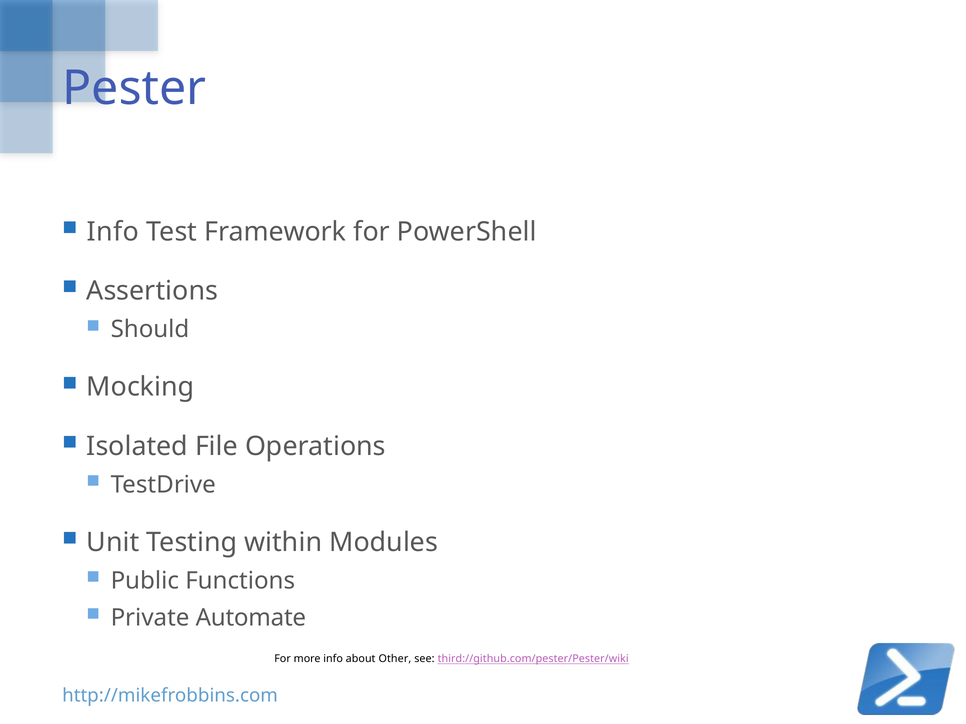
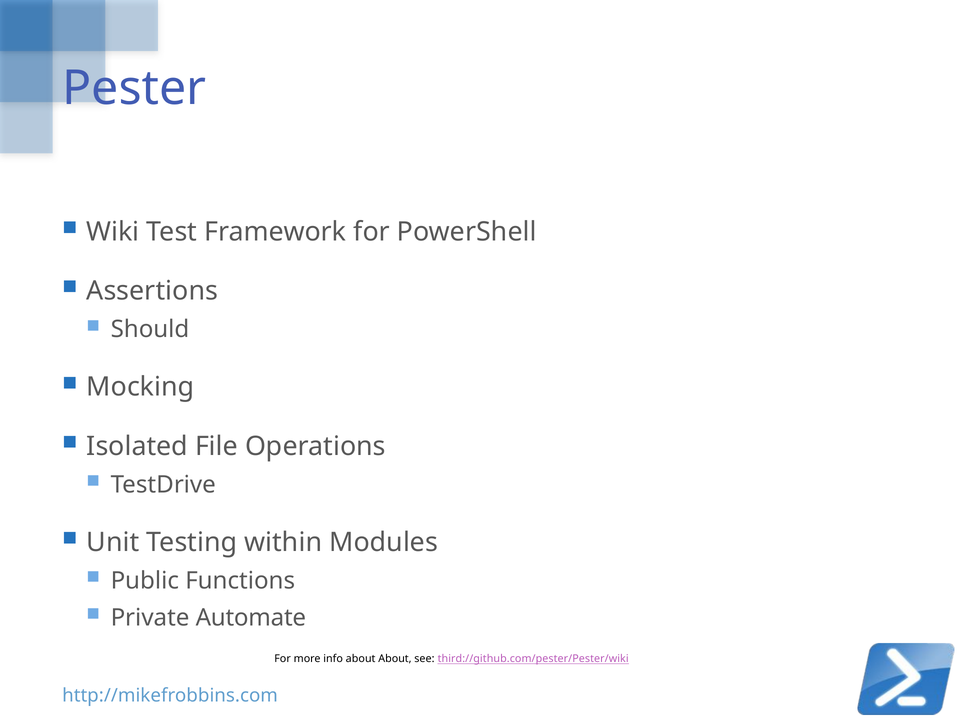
Info at (113, 232): Info -> Wiki
about Other: Other -> About
